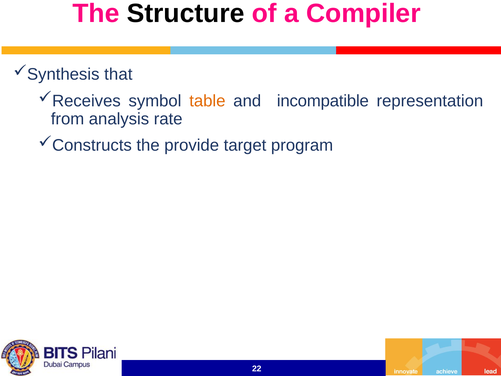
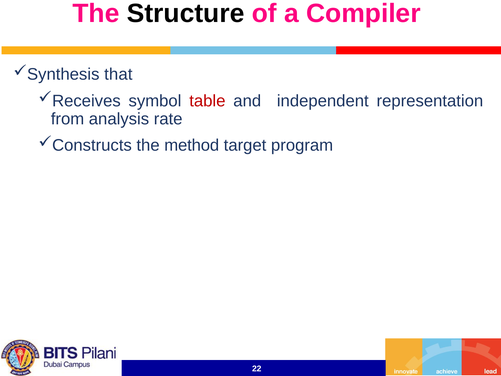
table colour: orange -> red
incompatible: incompatible -> independent
provide: provide -> method
